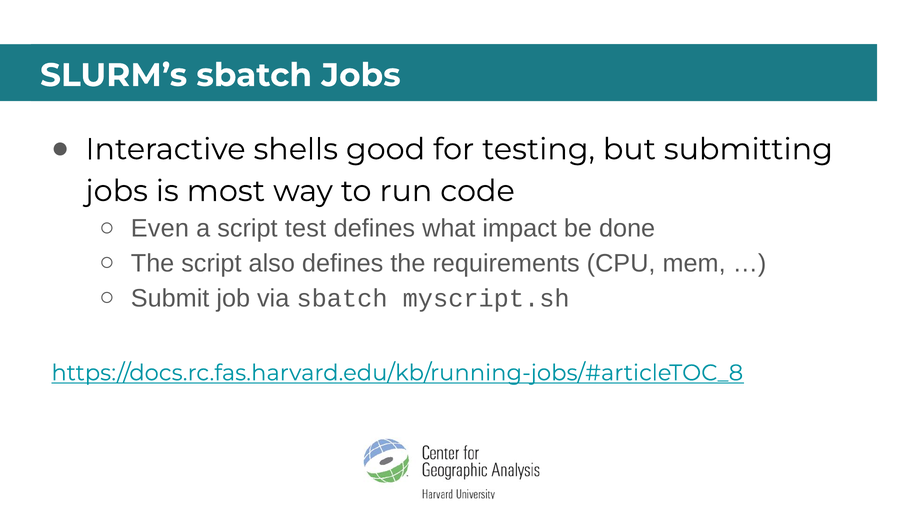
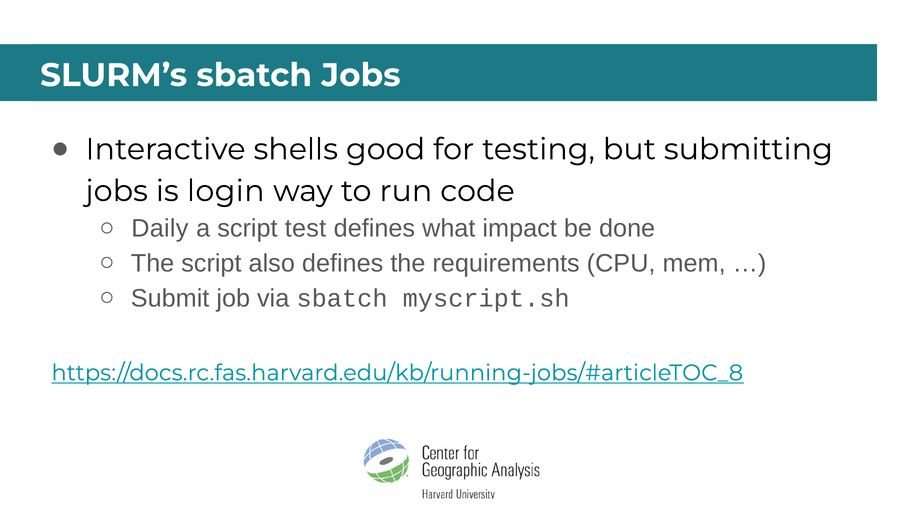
most: most -> login
Even: Even -> Daily
